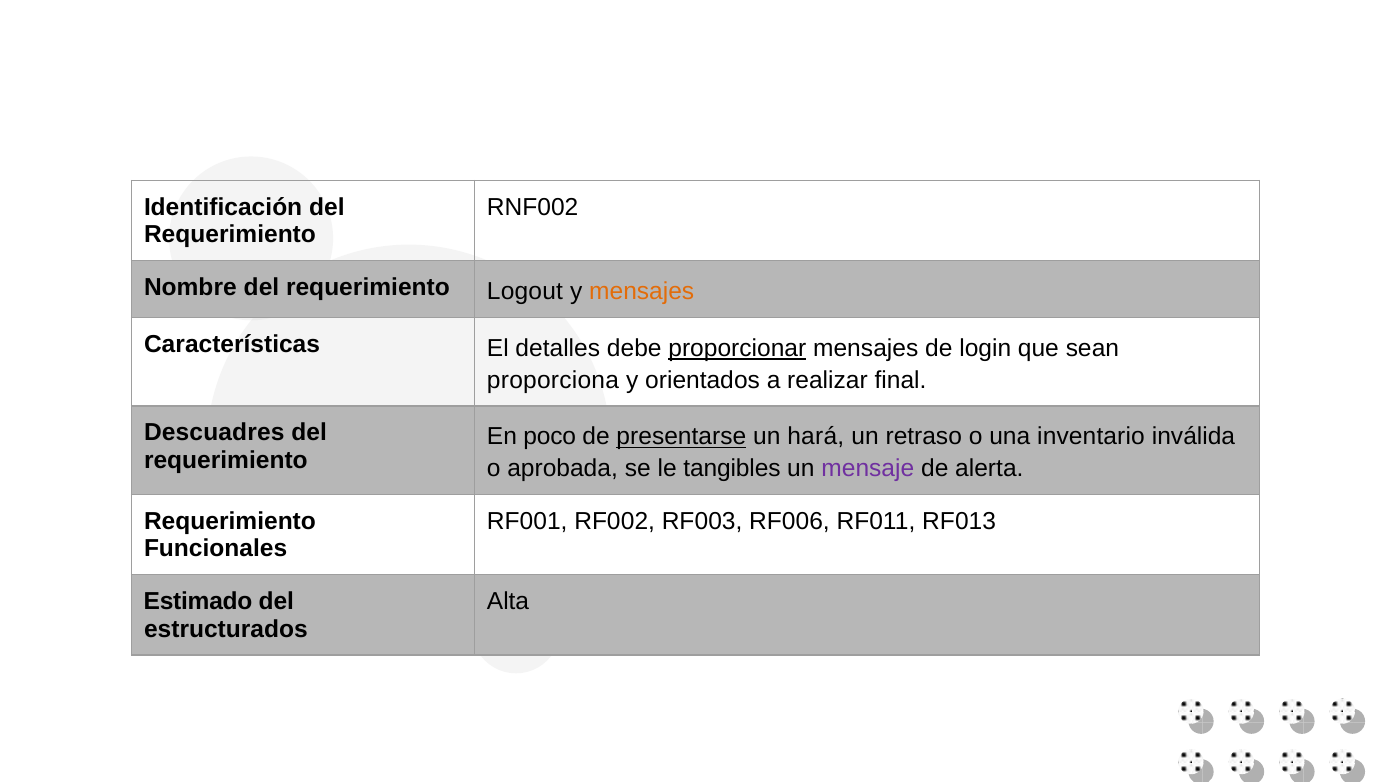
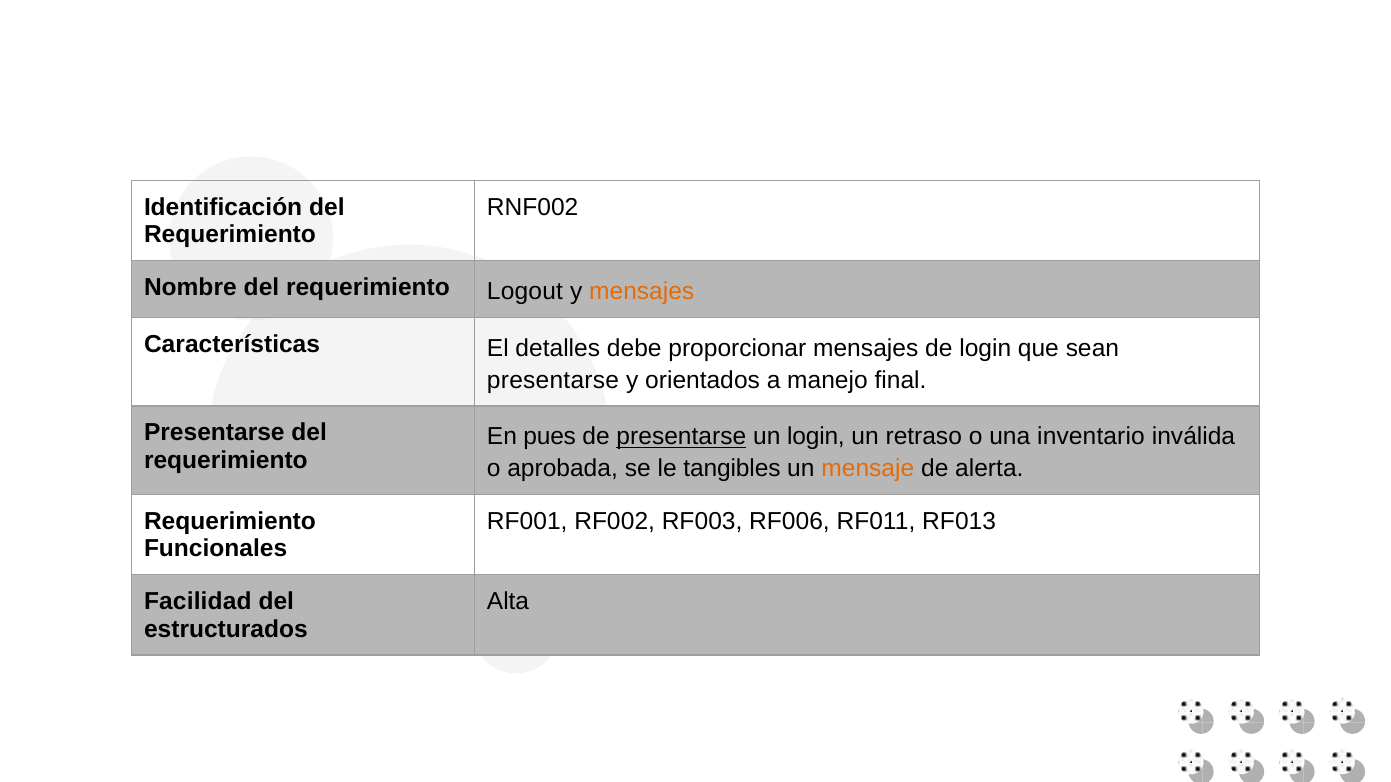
proporcionar underline: present -> none
proporciona at (553, 380): proporciona -> presentarse
realizar: realizar -> manejo
Descuadres at (214, 433): Descuadres -> Presentarse
poco: poco -> pues
un hará: hará -> login
mensaje colour: purple -> orange
Estimado: Estimado -> Facilidad
